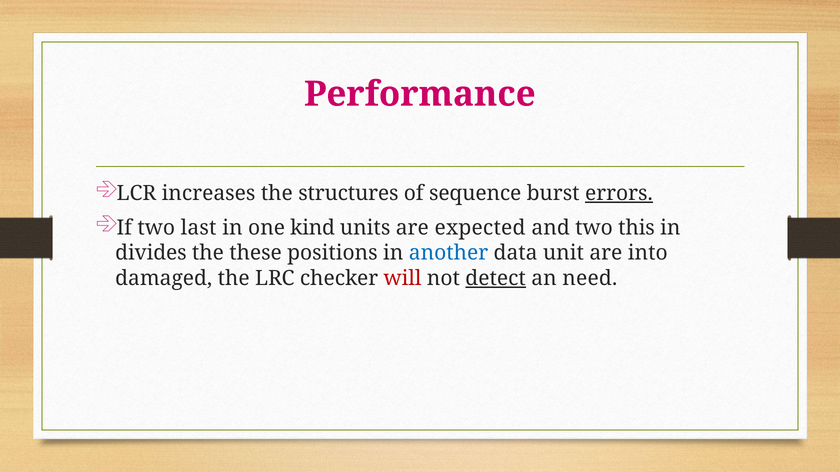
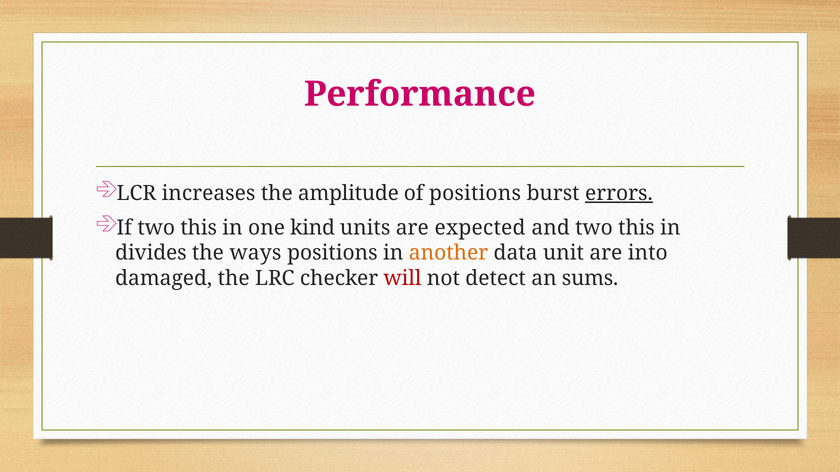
structures: structures -> amplitude
of sequence: sequence -> positions
If two last: last -> this
these: these -> ways
another colour: blue -> orange
detect underline: present -> none
need: need -> sums
